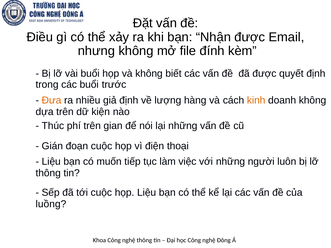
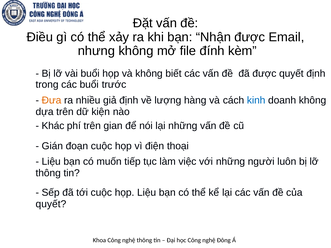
kinh colour: orange -> blue
Thúc: Thúc -> Khác
luồng at (51, 204): luồng -> quyết
